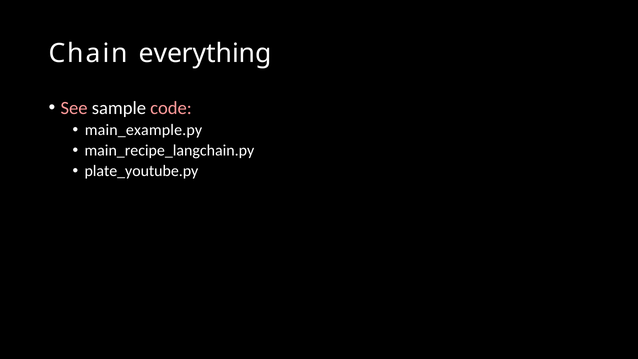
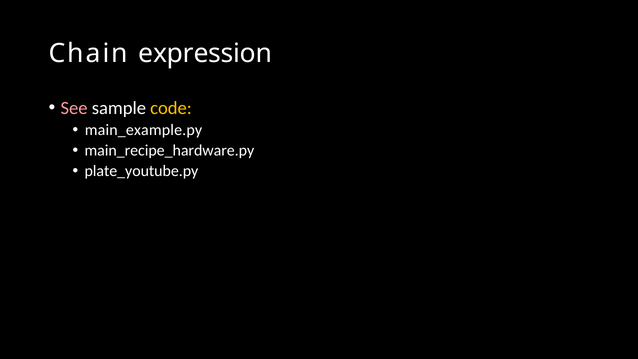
everything: everything -> expression
code colour: pink -> yellow
main_recipe_langchain.py: main_recipe_langchain.py -> main_recipe_hardware.py
